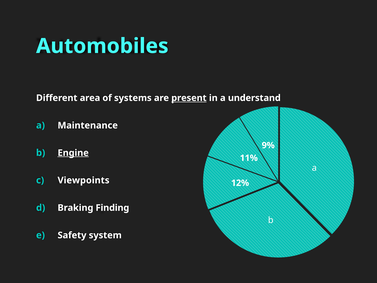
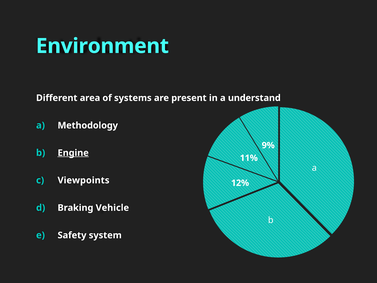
Automobiles: Automobiles -> Environment
present underline: present -> none
Maintenance: Maintenance -> Methodology
Finding: Finding -> Vehicle
